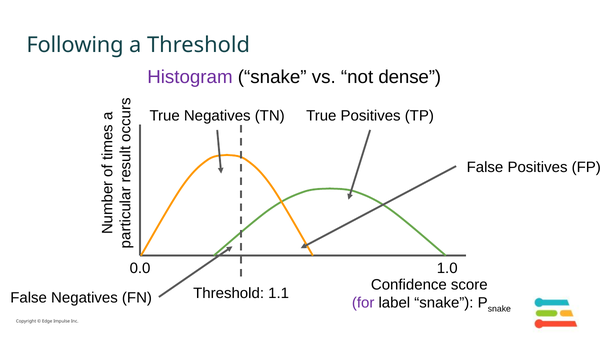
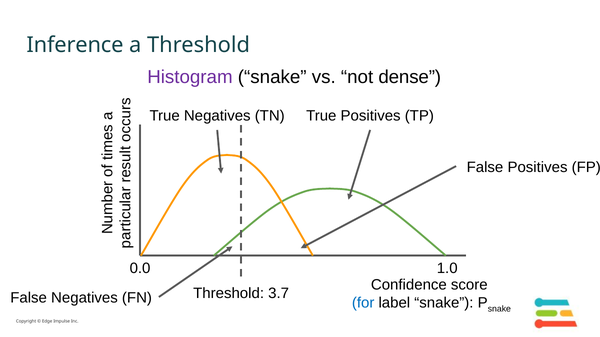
Following: Following -> Inference
1.1: 1.1 -> 3.7
for colour: purple -> blue
